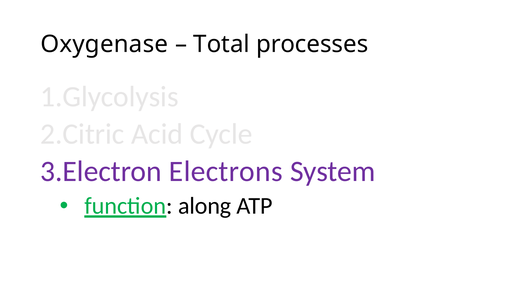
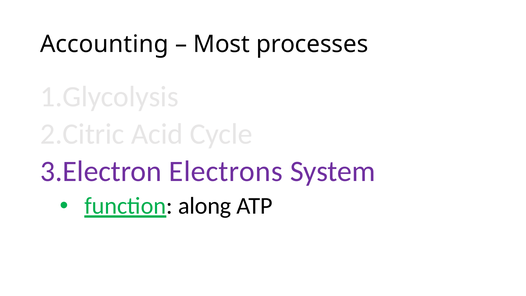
Oxygenase: Oxygenase -> Accounting
Total: Total -> Most
